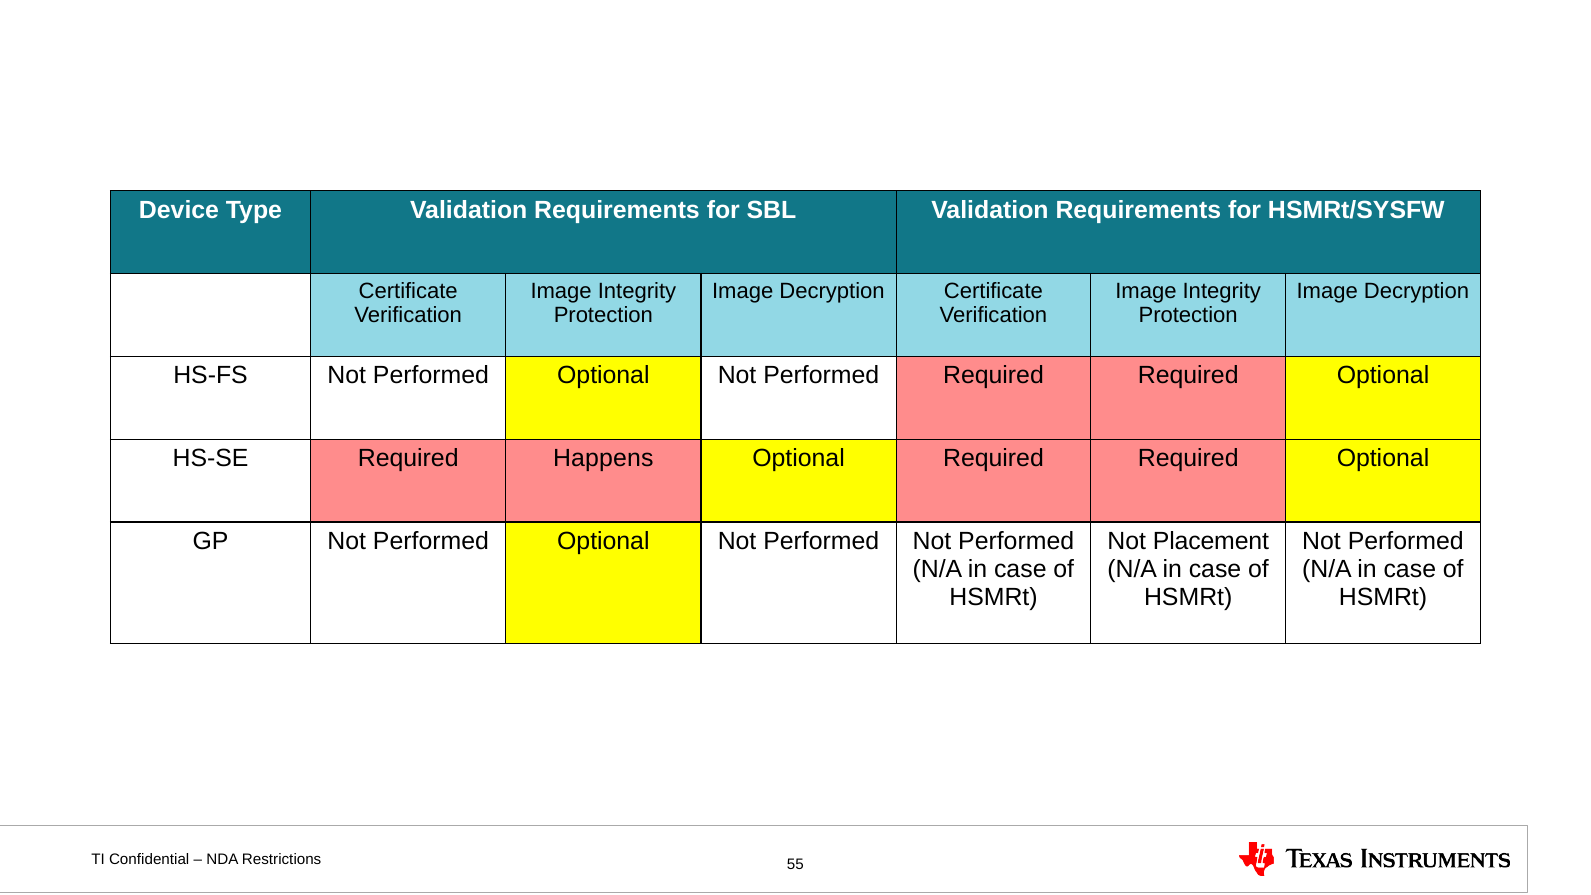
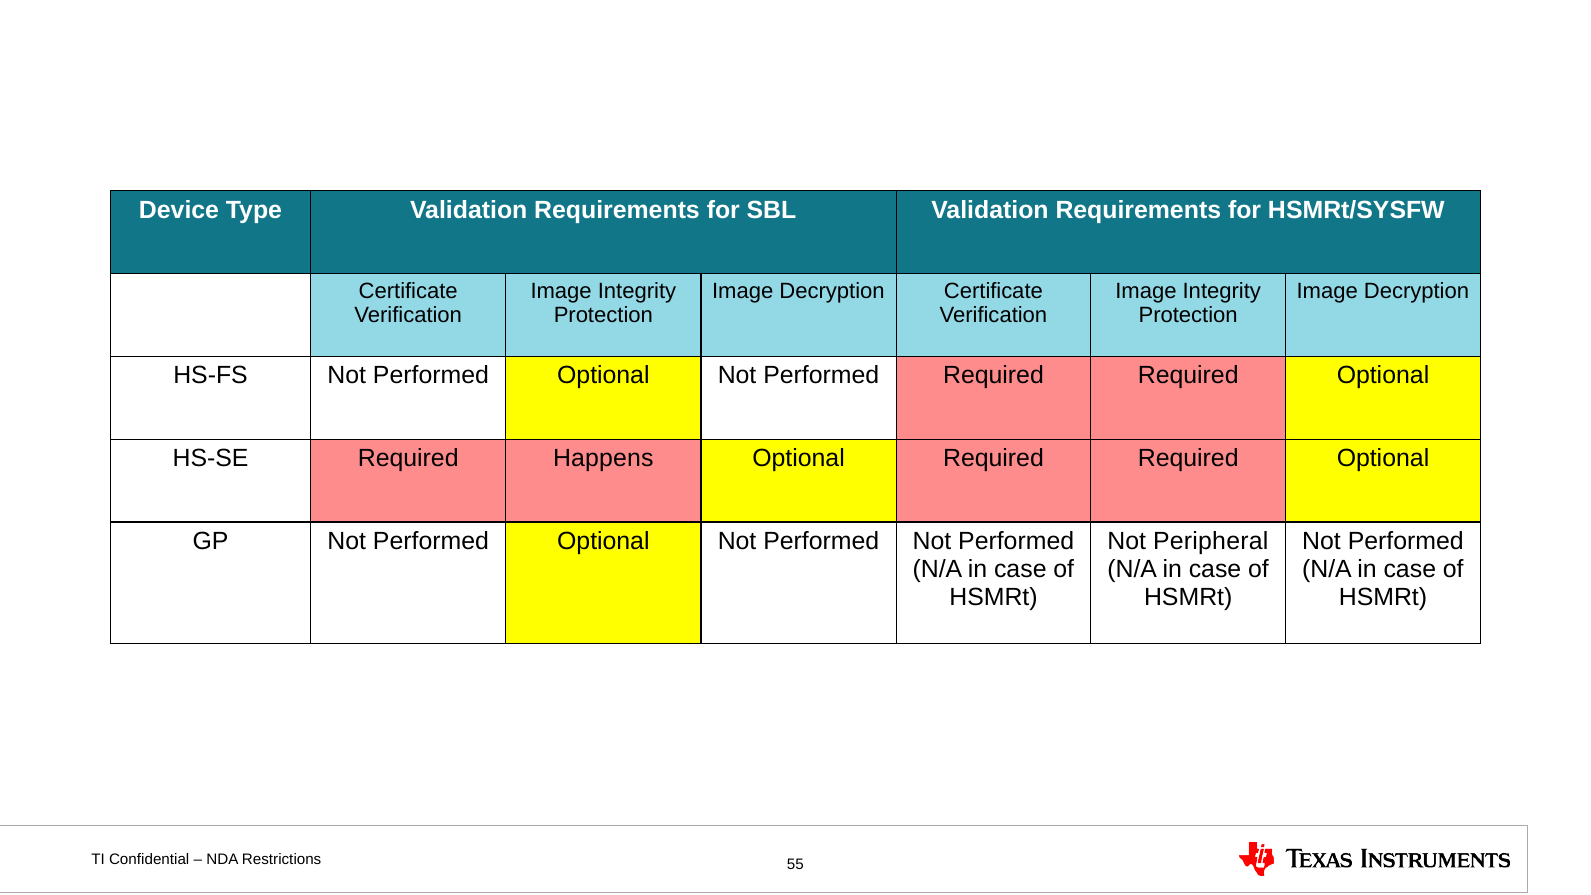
Placement: Placement -> Peripheral
